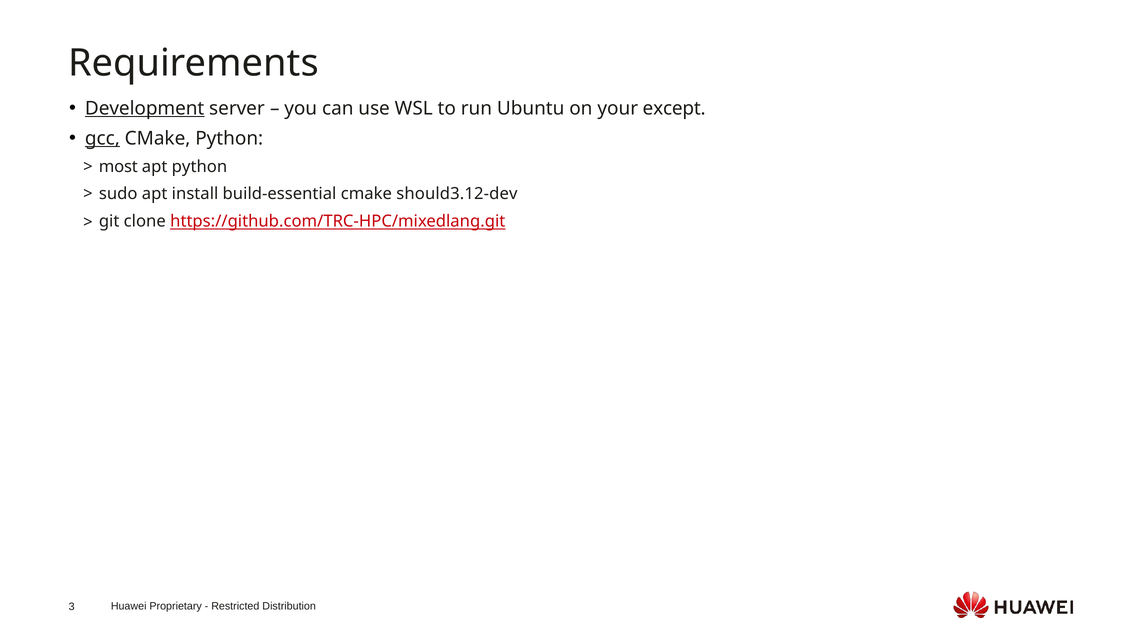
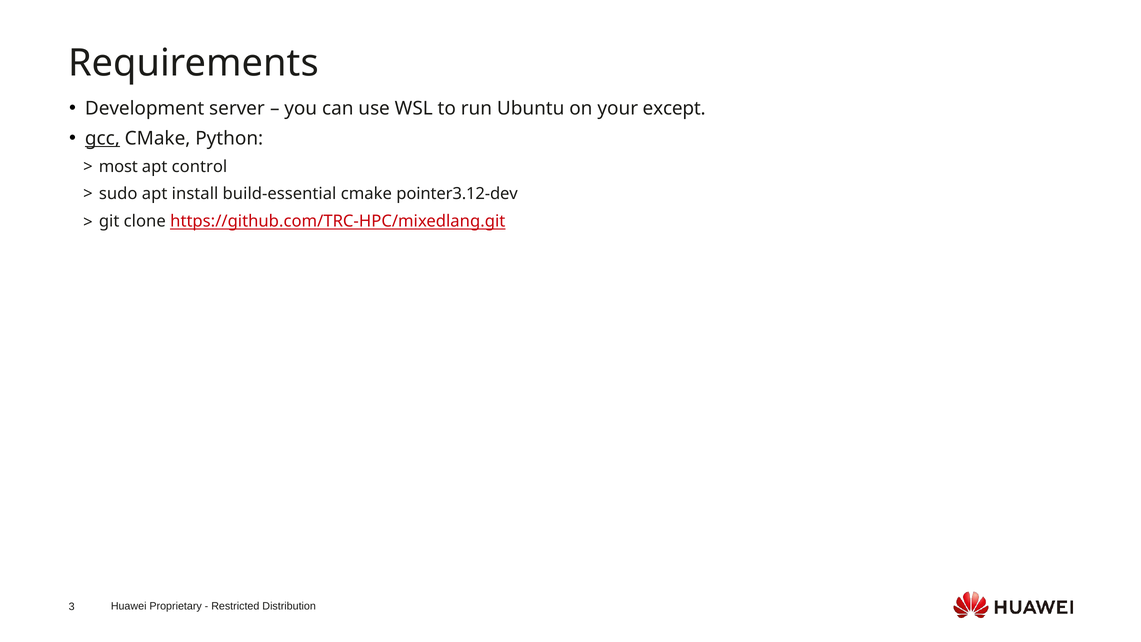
Development underline: present -> none
apt python: python -> control
should3.12-dev: should3.12-dev -> pointer3.12-dev
